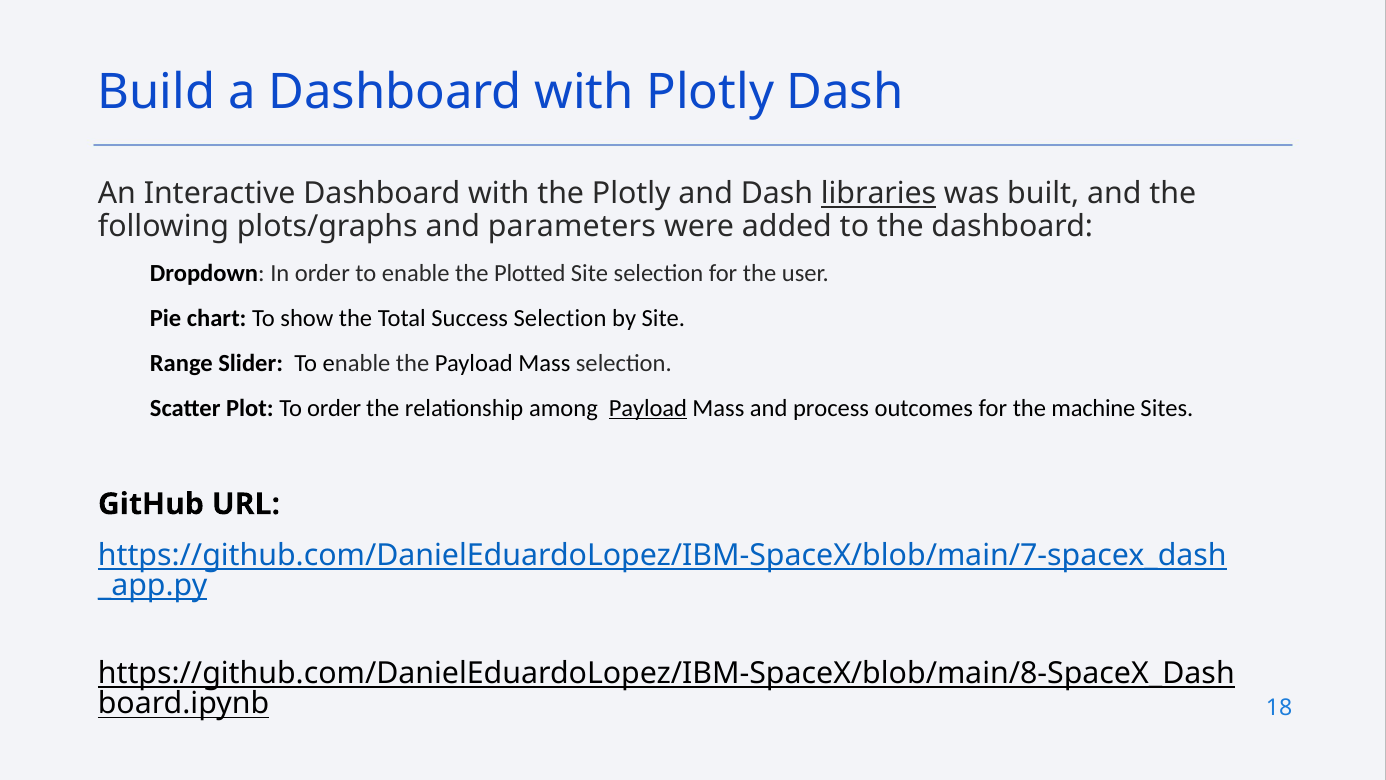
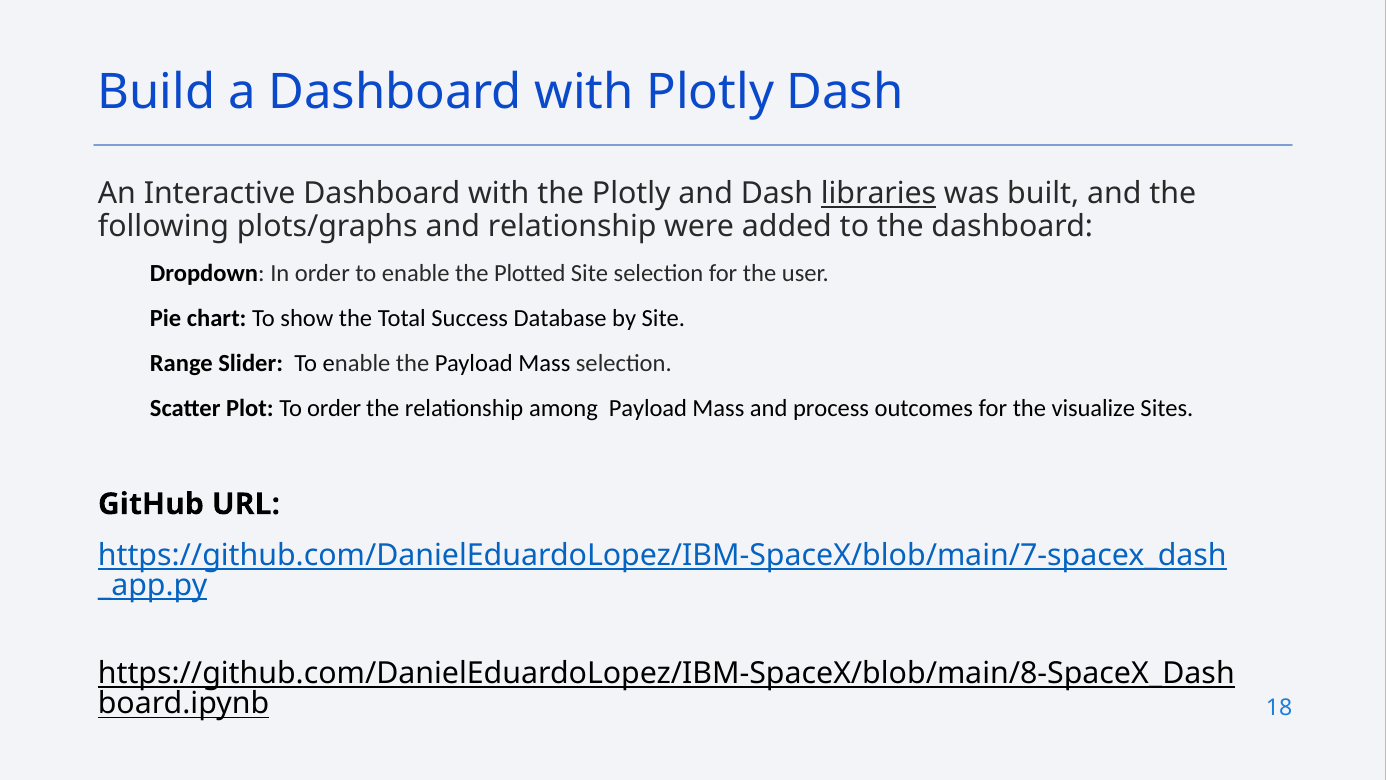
and parameters: parameters -> relationship
Success Selection: Selection -> Database
Payload at (648, 408) underline: present -> none
machine: machine -> visualize
